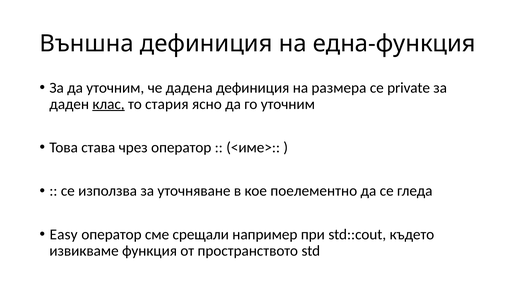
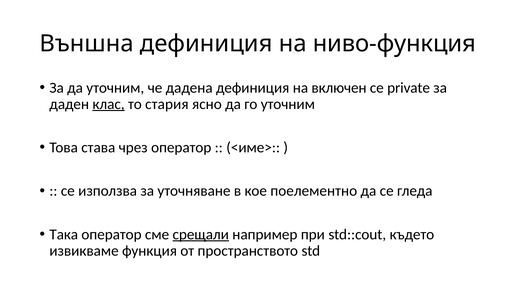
една-функция: една-функция -> ниво-функция
размера: размера -> включен
Easy: Easy -> Така
срещали underline: none -> present
